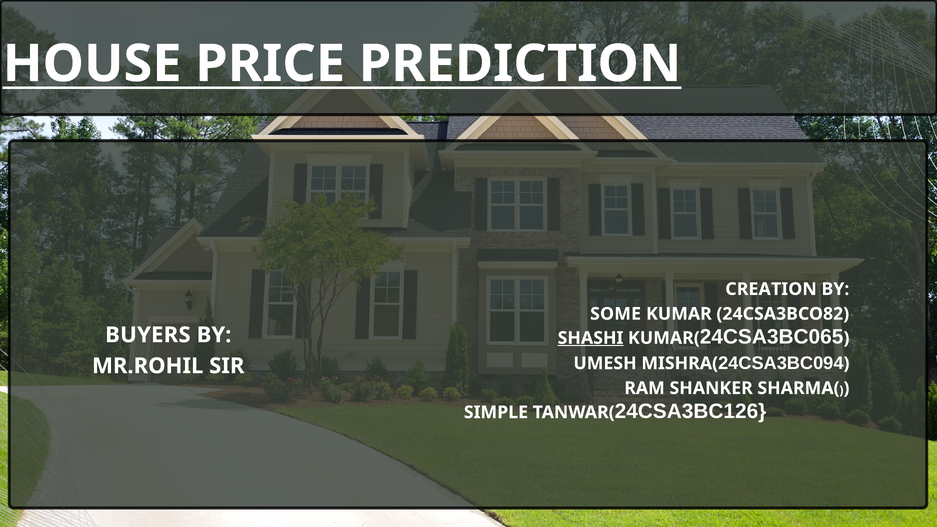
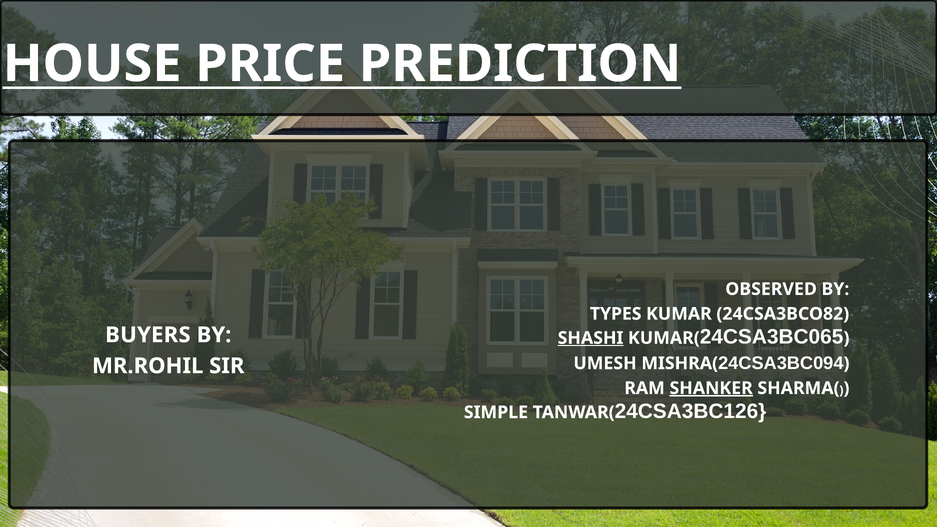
CREATION: CREATION -> OBSERVED
SOME: SOME -> TYPES
SHANKER underline: none -> present
